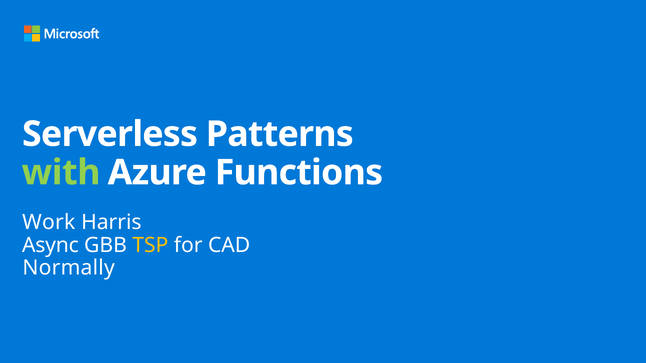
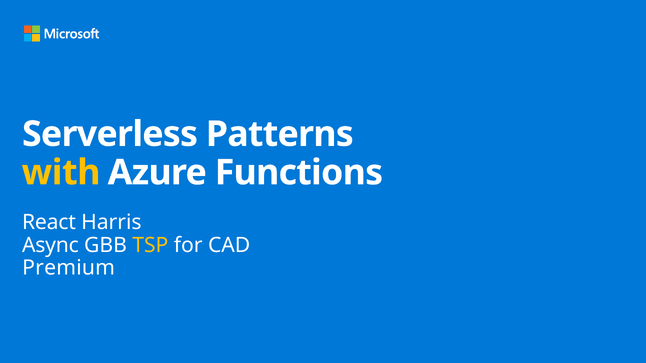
with colour: light green -> yellow
Work: Work -> React
Normally: Normally -> Premium
